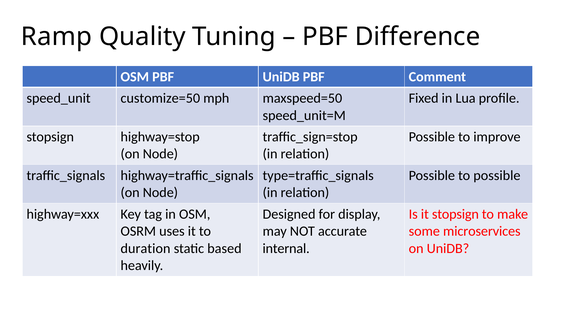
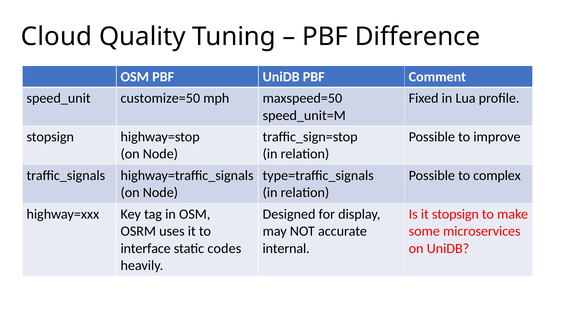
Ramp: Ramp -> Cloud
to possible: possible -> complex
duration: duration -> interface
based: based -> codes
